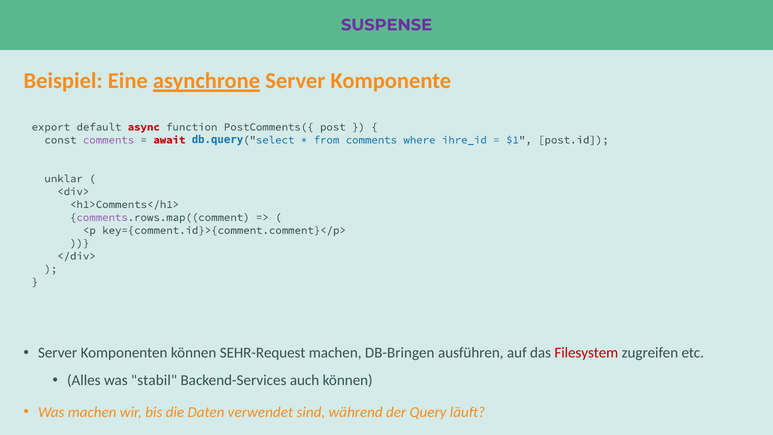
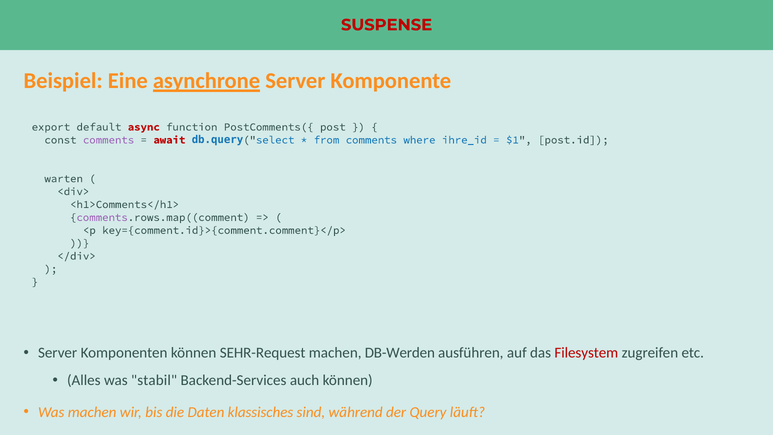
SUSPENSE colour: purple -> red
unklar: unklar -> warten
DB-Bringen: DB-Bringen -> DB-Werden
verwendet: verwendet -> klassisches
